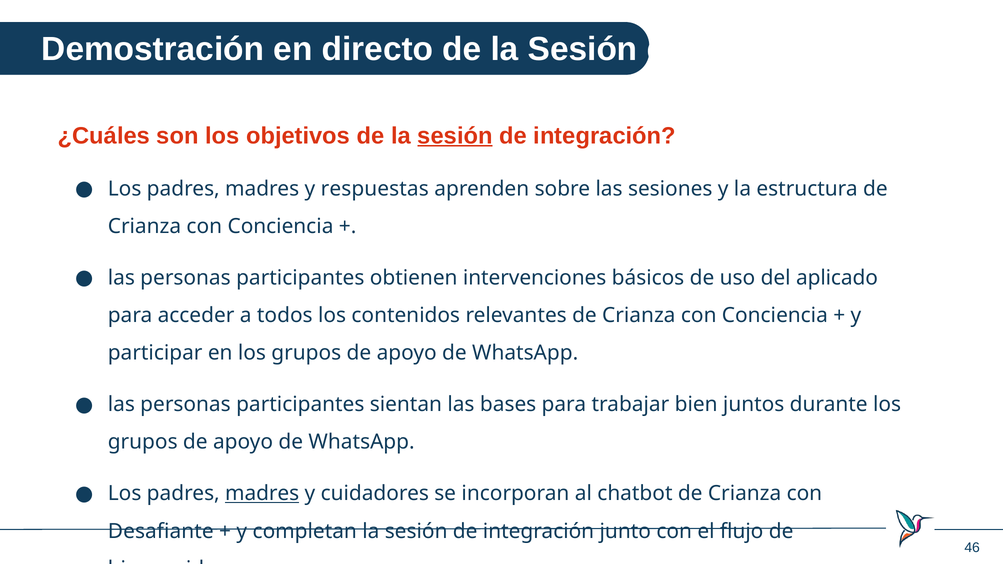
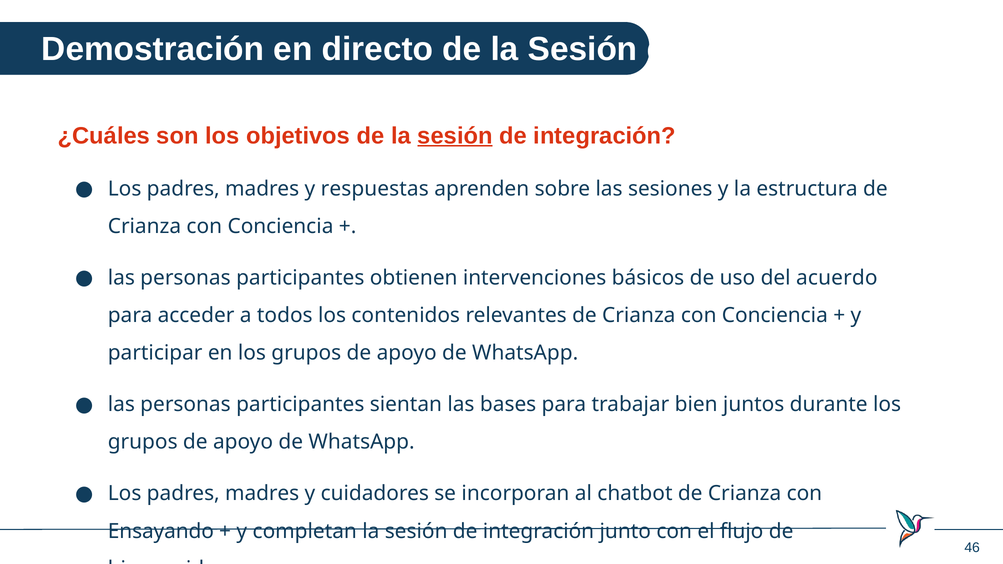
aplicado: aplicado -> acuerdo
madres at (262, 494) underline: present -> none
Desafiante: Desafiante -> Ensayando
